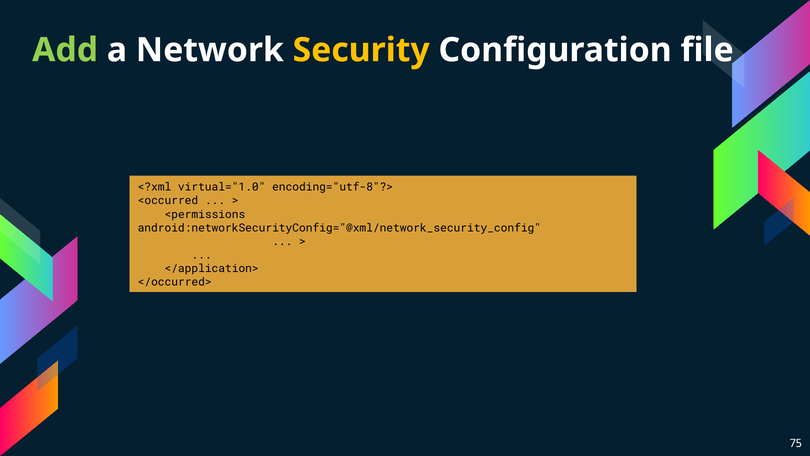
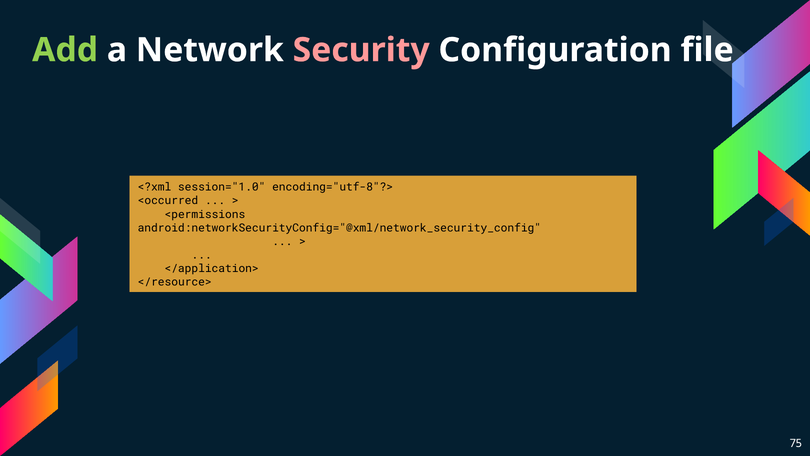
Security colour: yellow -> pink
virtual="1.0: virtual="1.0 -> session="1.0
</occurred>: </occurred> -> </resource>
